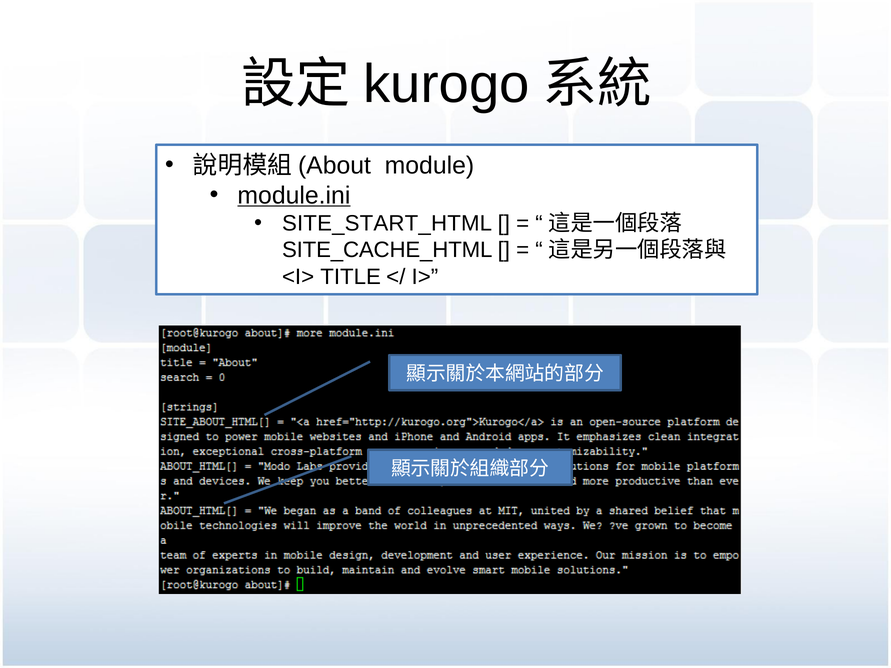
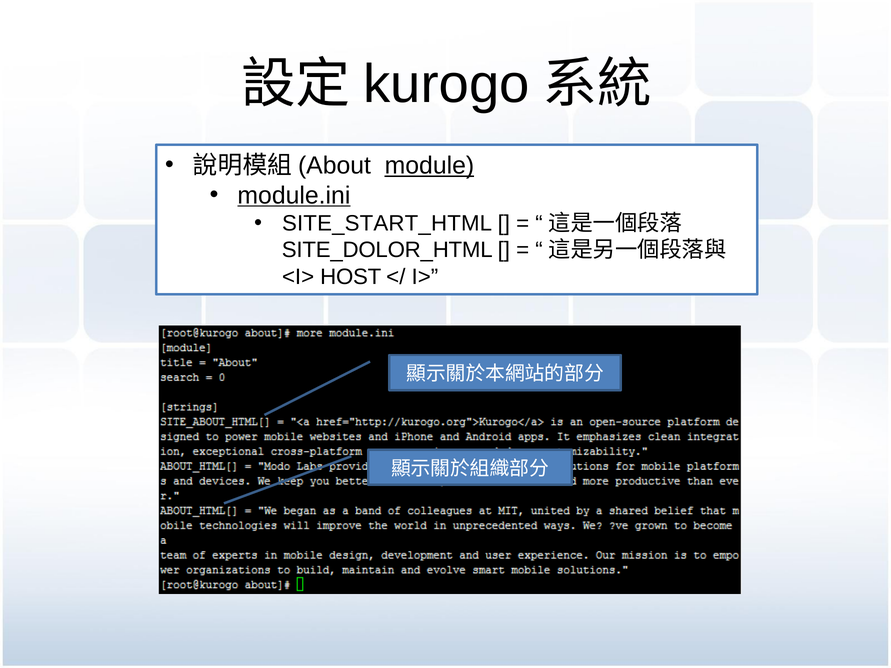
module underline: none -> present
SITE_CACHE_HTML: SITE_CACHE_HTML -> SITE_DOLOR_HTML
TITLE: TITLE -> HOST
